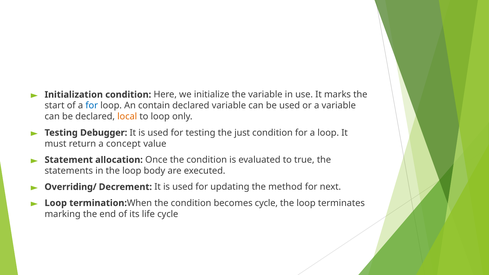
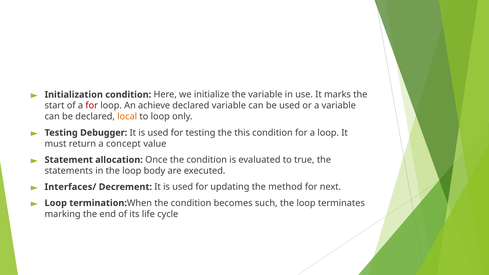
for at (92, 106) colour: blue -> red
contain: contain -> achieve
just: just -> this
Overriding/: Overriding/ -> Interfaces/
becomes cycle: cycle -> such
